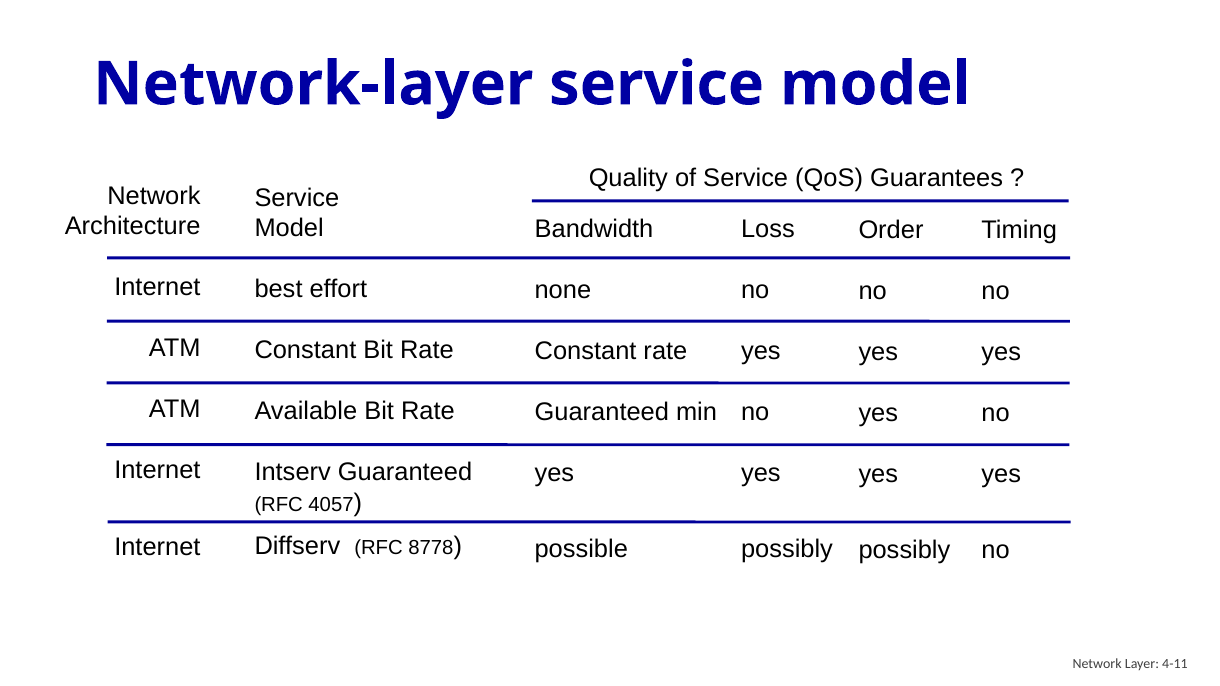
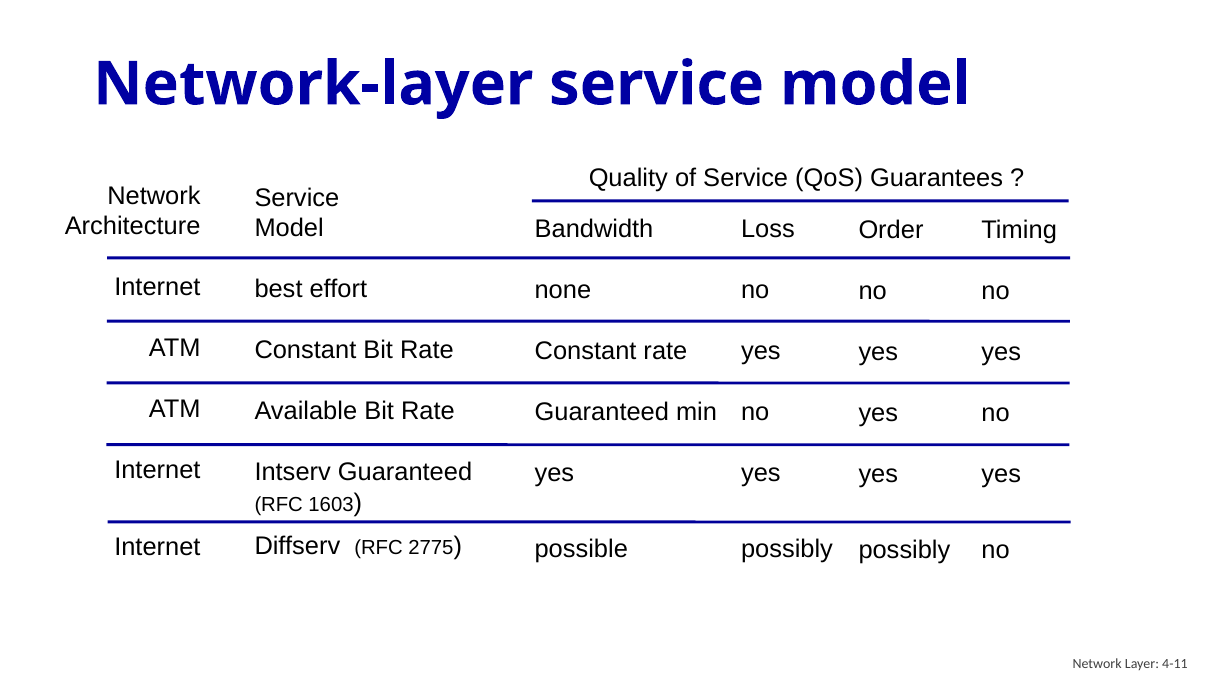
4057: 4057 -> 1603
8778: 8778 -> 2775
